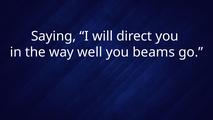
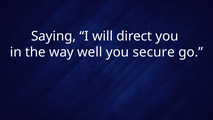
beams: beams -> secure
